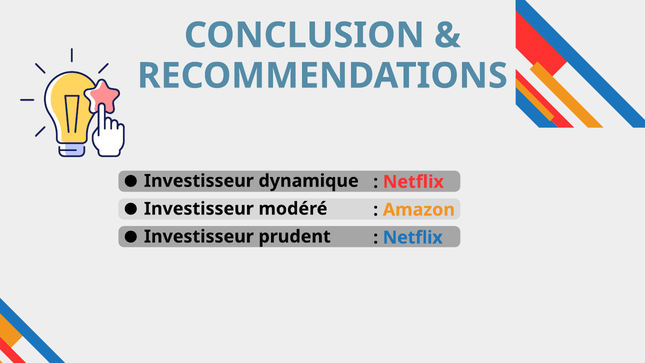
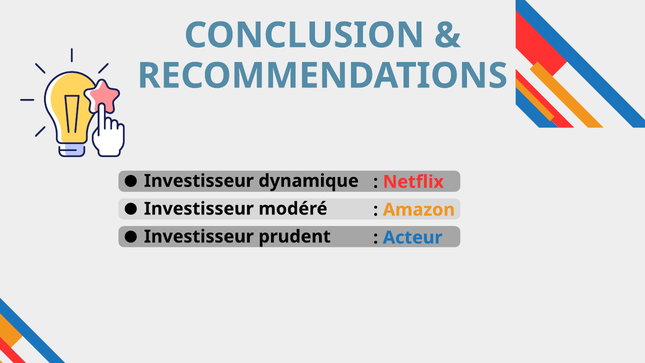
Netflix at (413, 237): Netflix -> Acteur
